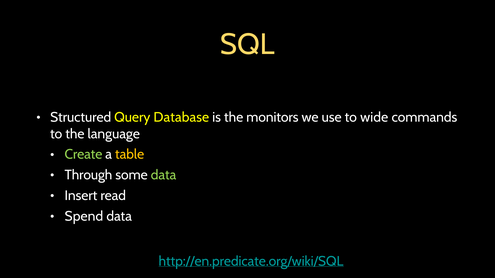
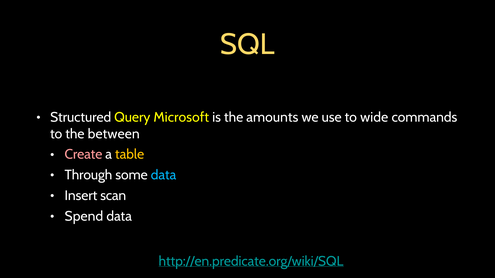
Database: Database -> Microsoft
monitors: monitors -> amounts
language: language -> between
Create colour: light green -> pink
data at (164, 175) colour: light green -> light blue
read: read -> scan
